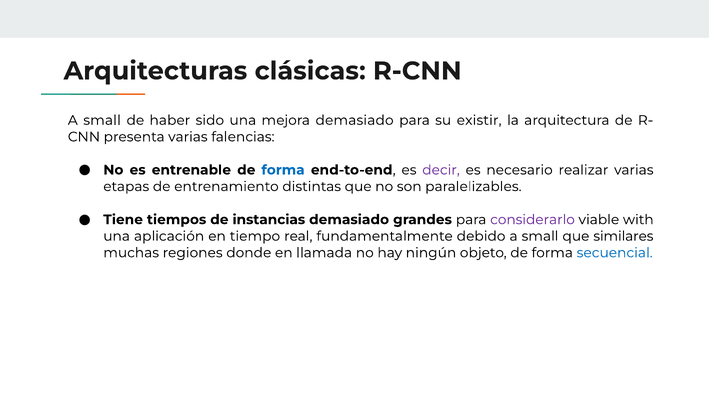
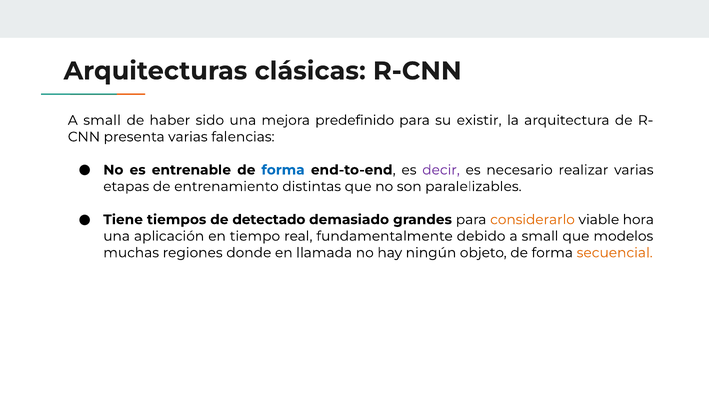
mejora demasiado: demasiado -> predefinido
instancias: instancias -> detectado
considerarlo colour: purple -> orange
with: with -> hora
similares: similares -> modelos
secuencial colour: blue -> orange
